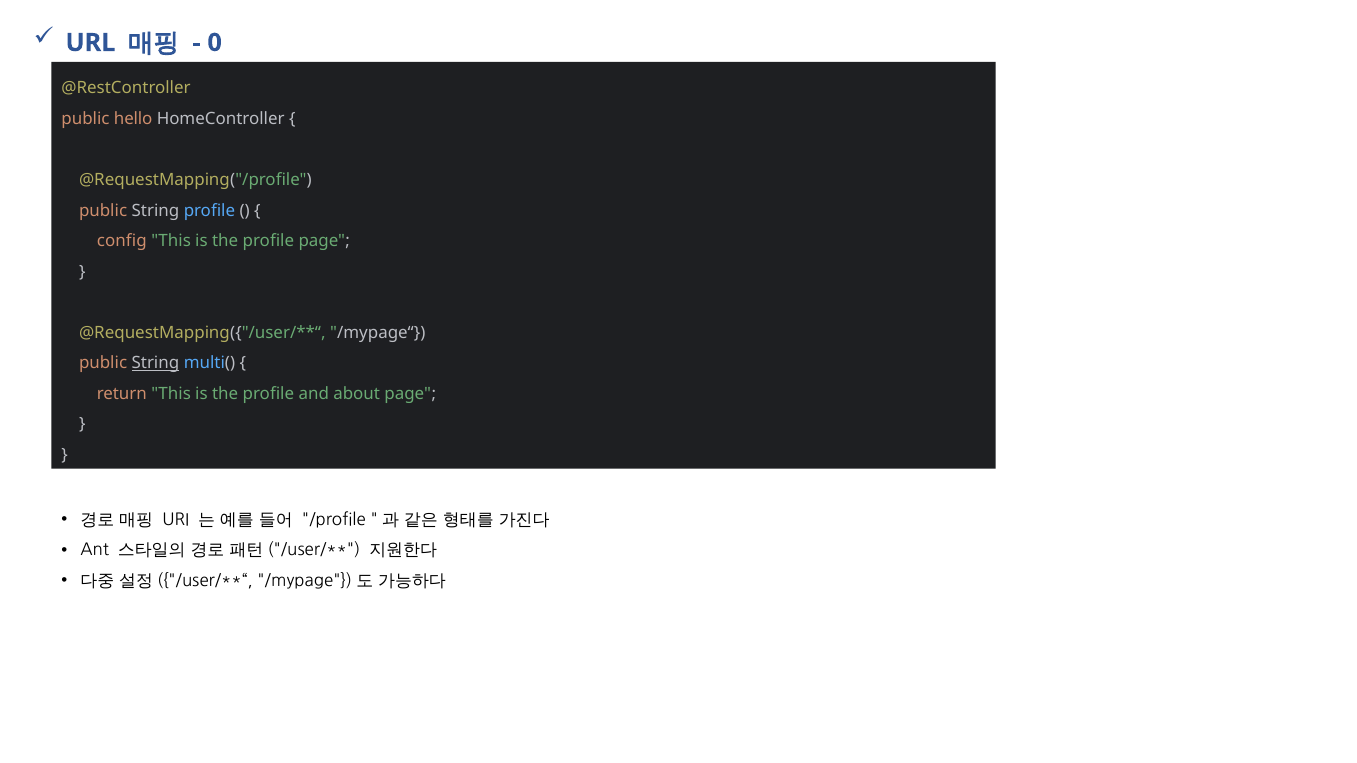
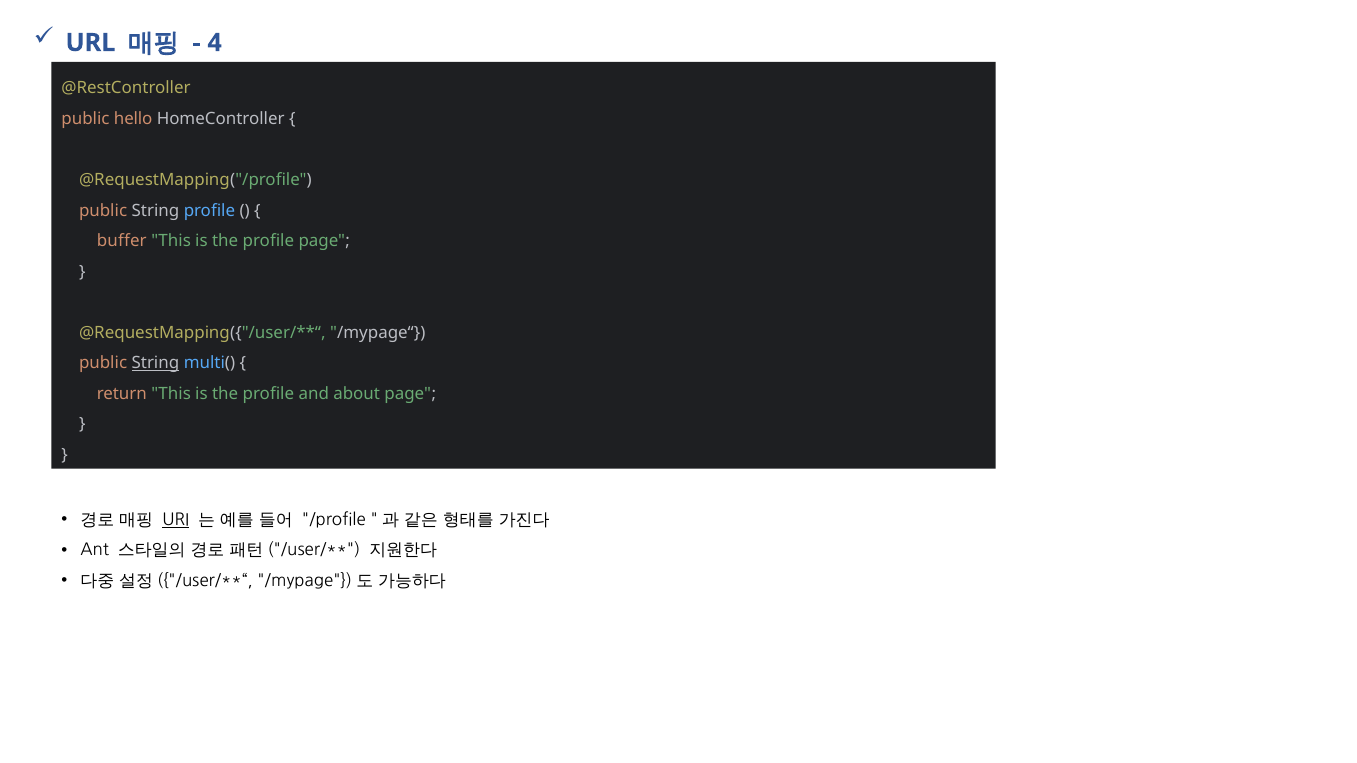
0: 0 -> 4
config: config -> buffer
URI underline: none -> present
